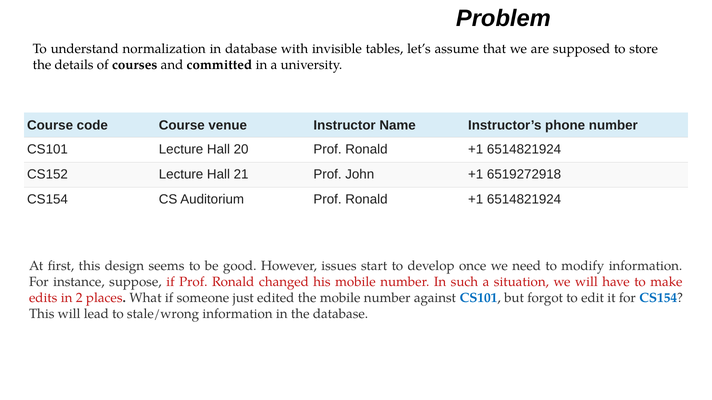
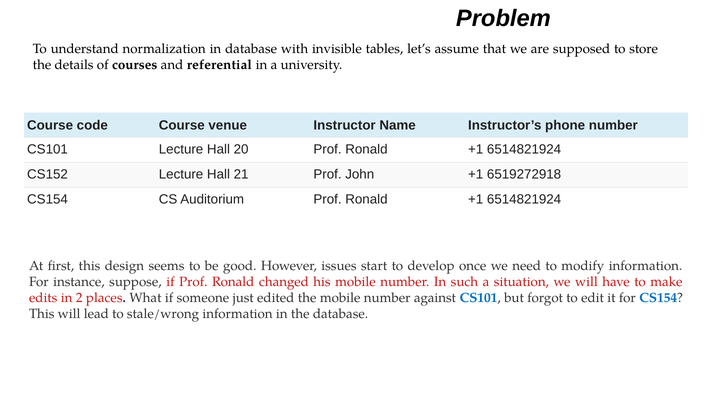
committed: committed -> referential
